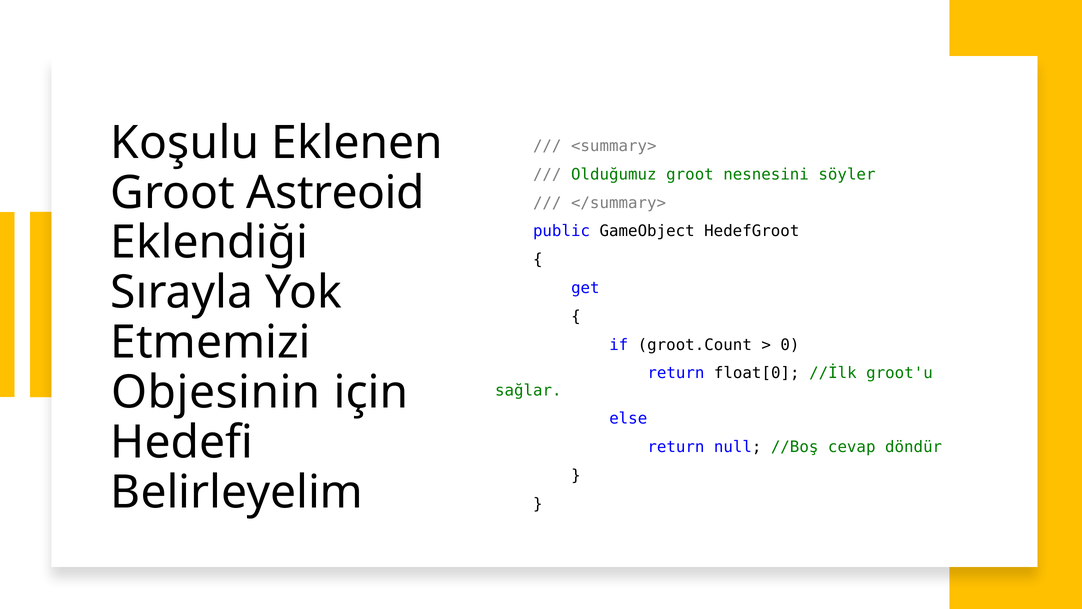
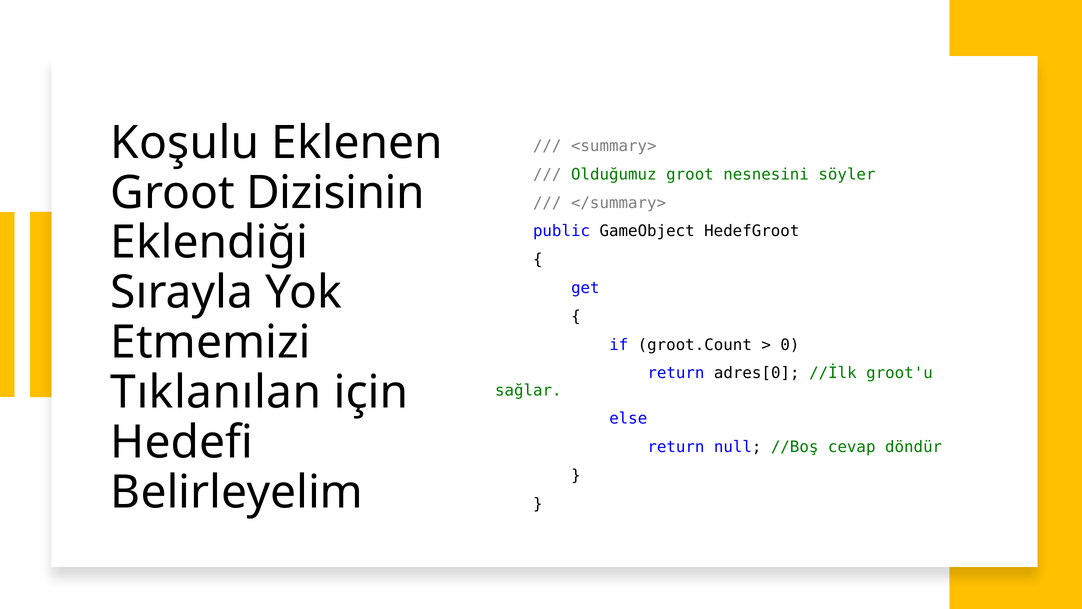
Astreoid: Astreoid -> Dizisinin
float[0: float[0 -> adres[0
Objesinin: Objesinin -> Tıklanılan
